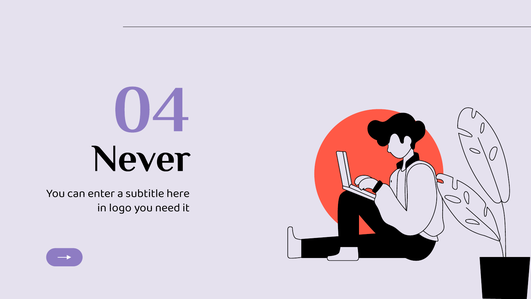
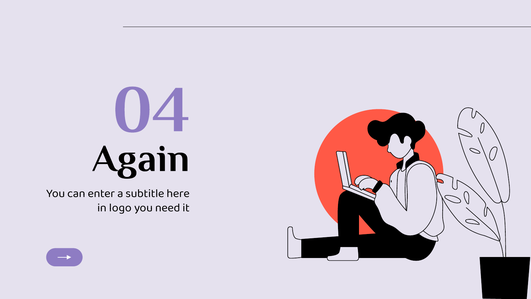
Never: Never -> Again
